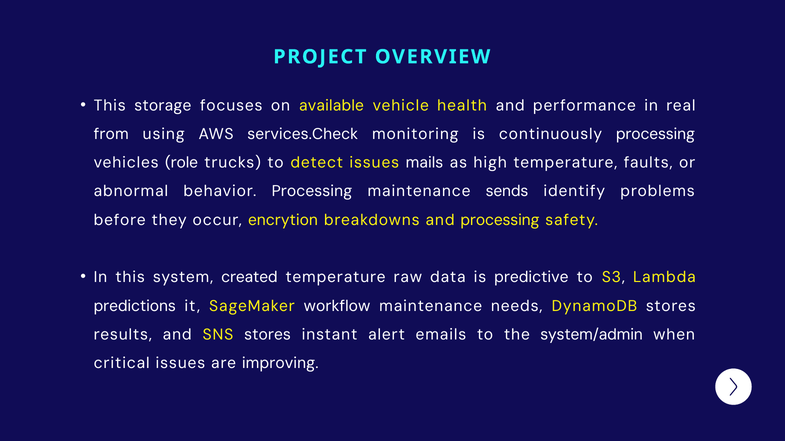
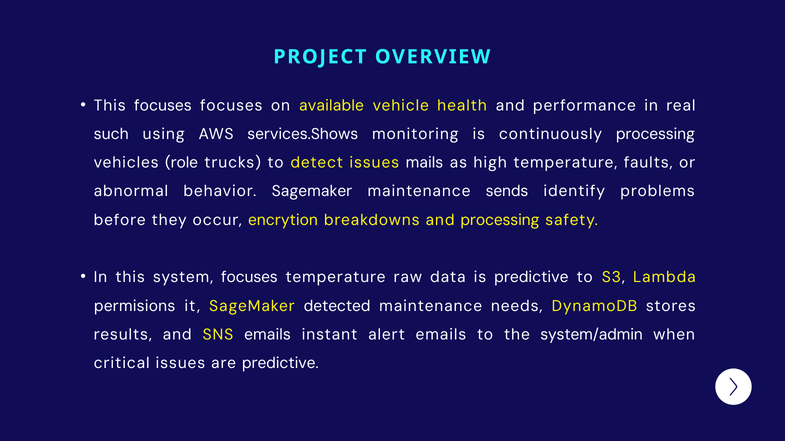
This storage: storage -> focuses
from: from -> such
services.Check: services.Check -> services.Shows
behavior Processing: Processing -> Sagemaker
system created: created -> focuses
predictions: predictions -> permisions
workflow: workflow -> detected
SNS stores: stores -> emails
are improving: improving -> predictive
